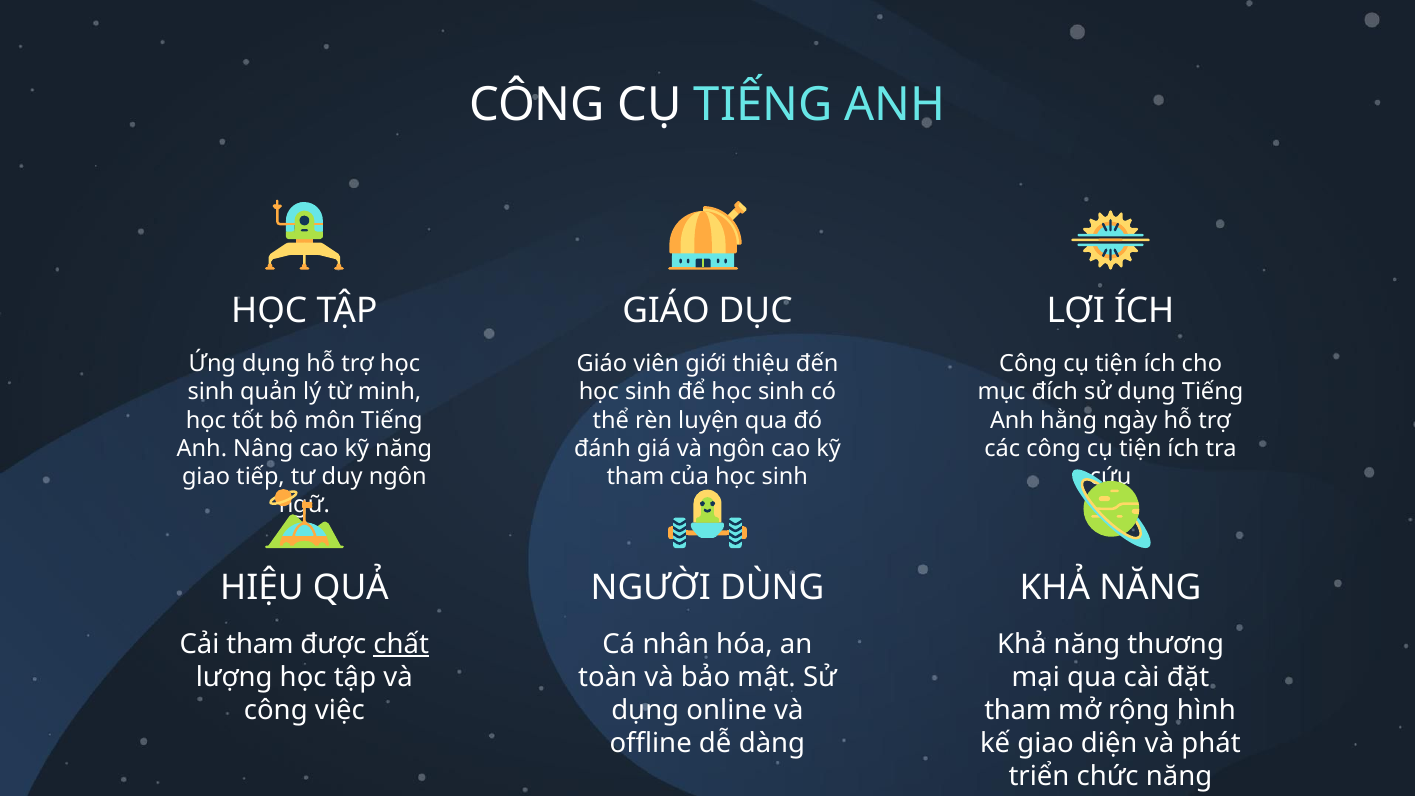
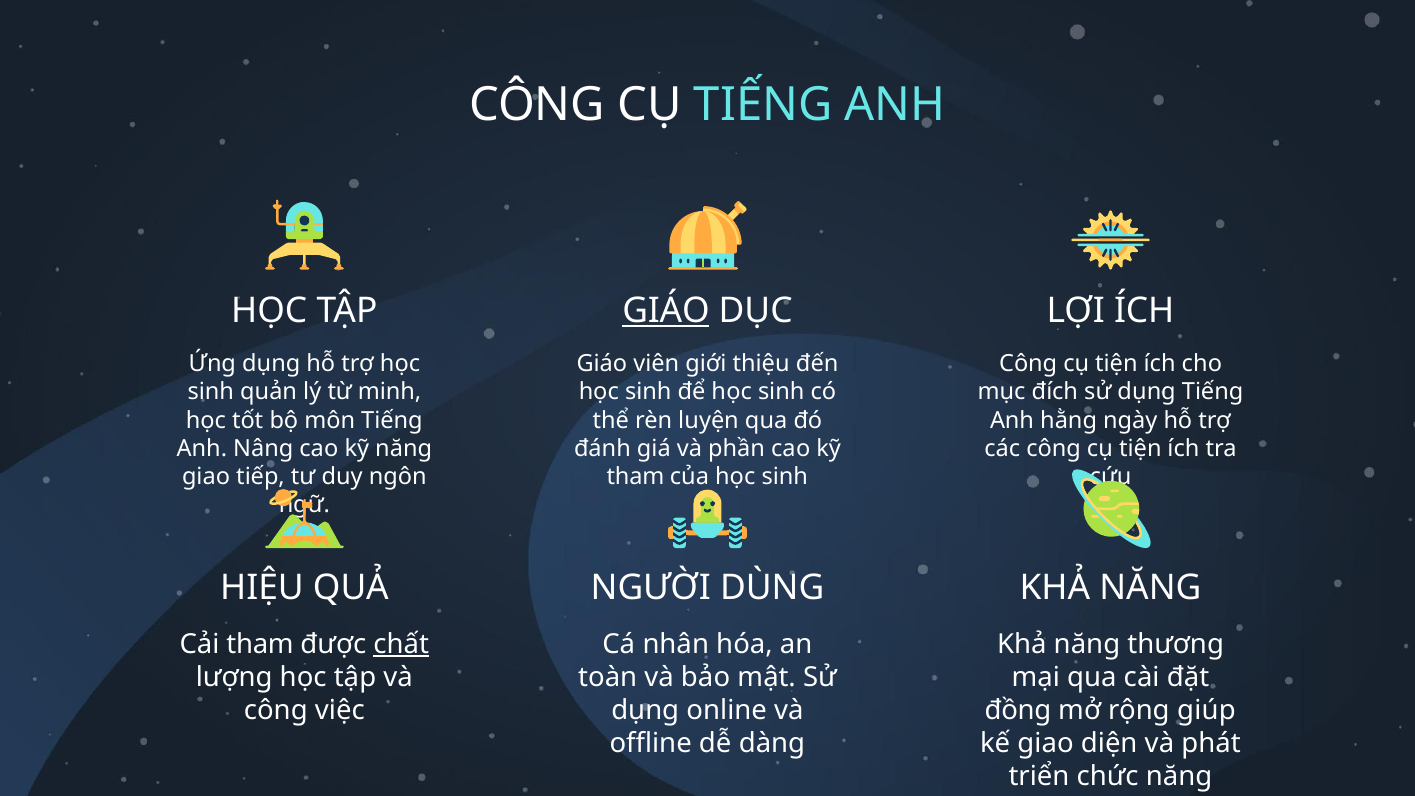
GIÁO underline: none -> present
và ngôn: ngôn -> phần
tham at (1018, 710): tham -> đồng
hình: hình -> giúp
